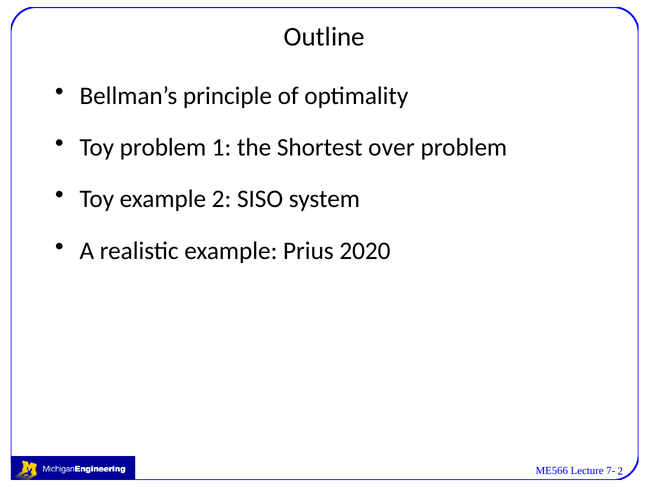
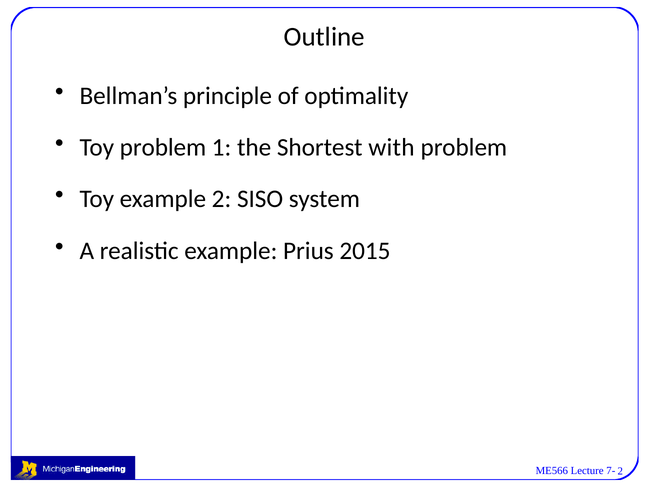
over: over -> with
2020: 2020 -> 2015
